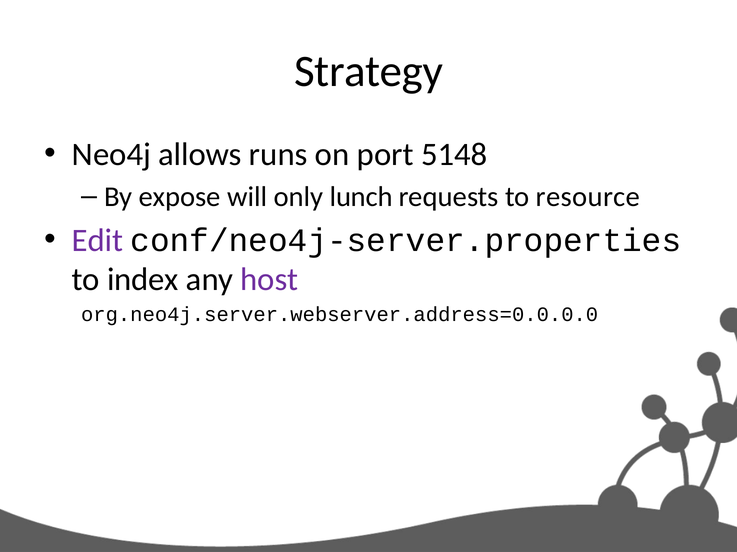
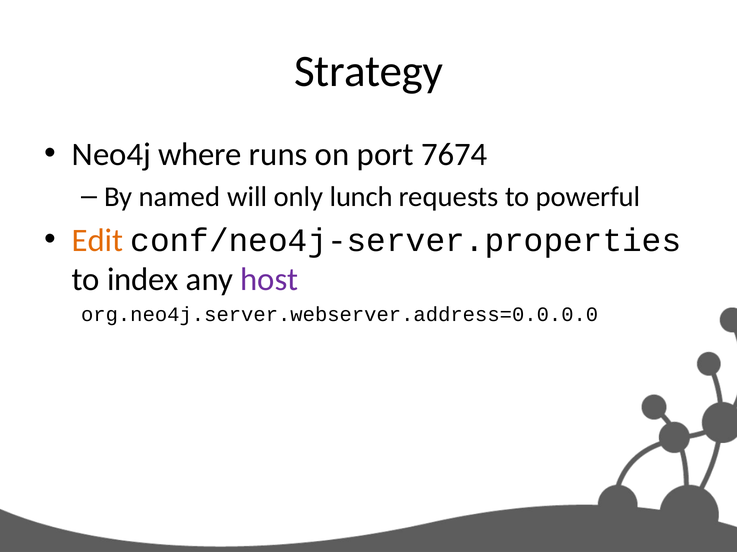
allows: allows -> where
5148: 5148 -> 7674
expose: expose -> named
resource: resource -> powerful
Edit colour: purple -> orange
